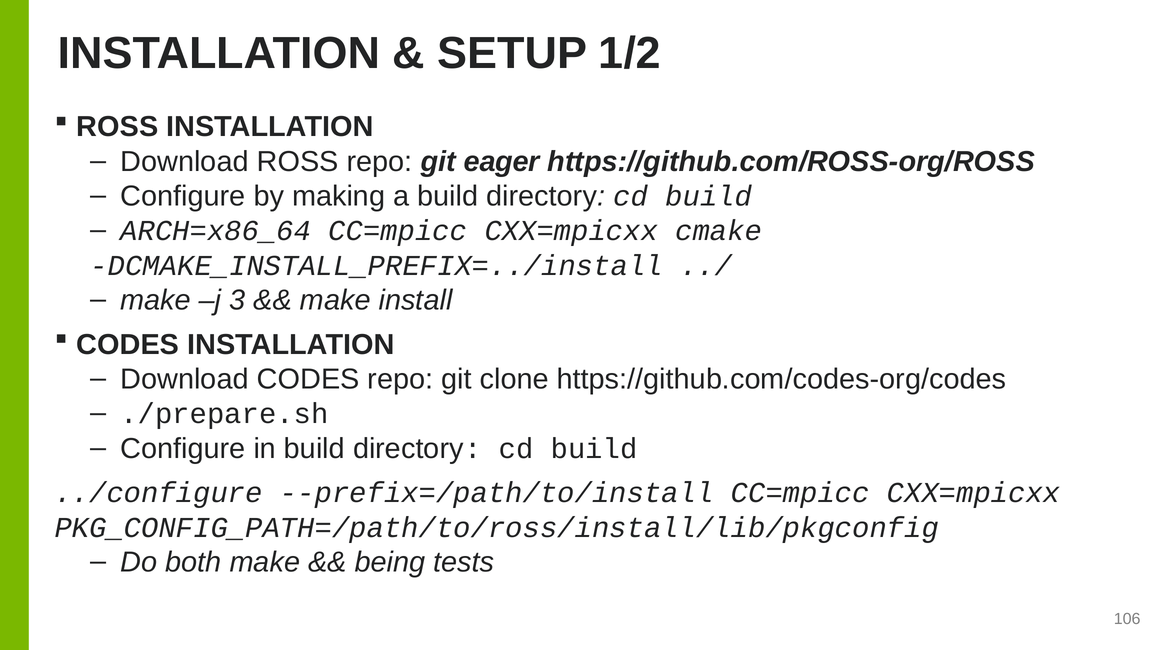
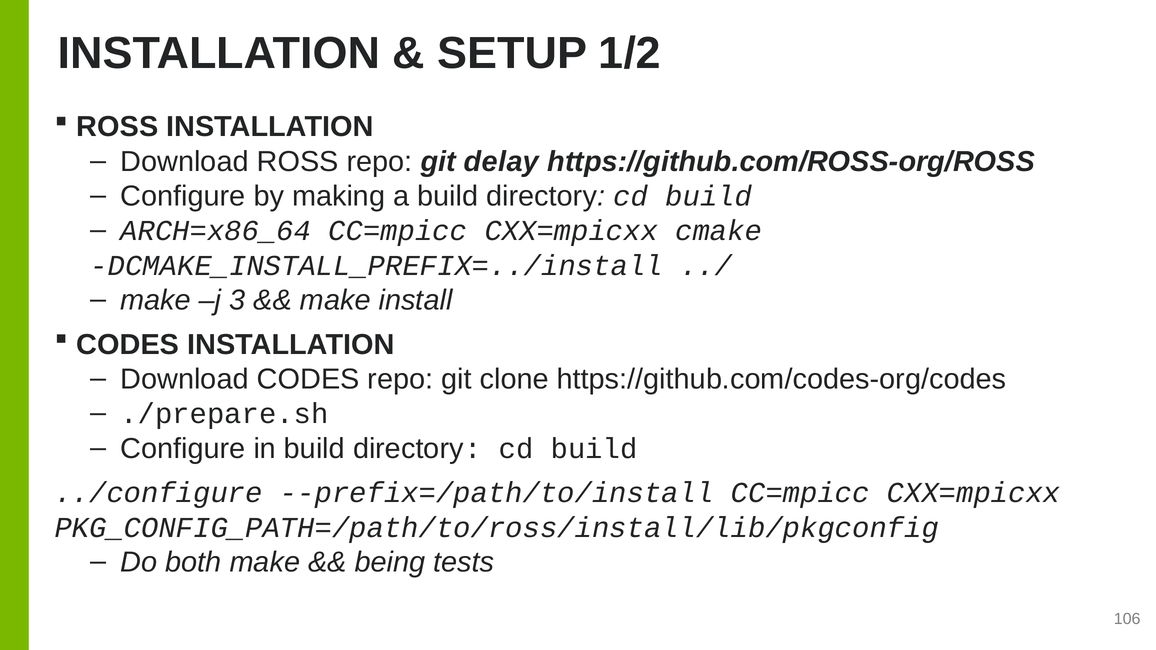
eager: eager -> delay
